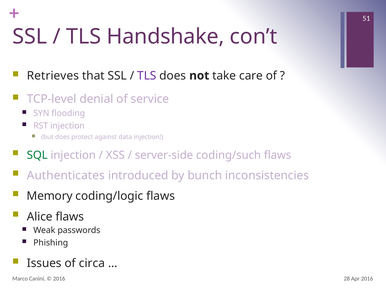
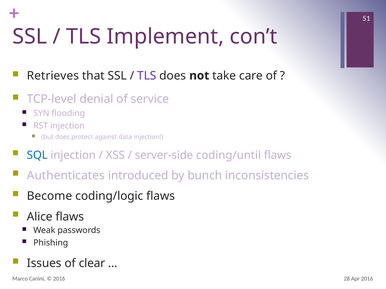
Handshake: Handshake -> Implement
SQL colour: green -> blue
coding/such: coding/such -> coding/until
Memory: Memory -> Become
circa: circa -> clear
